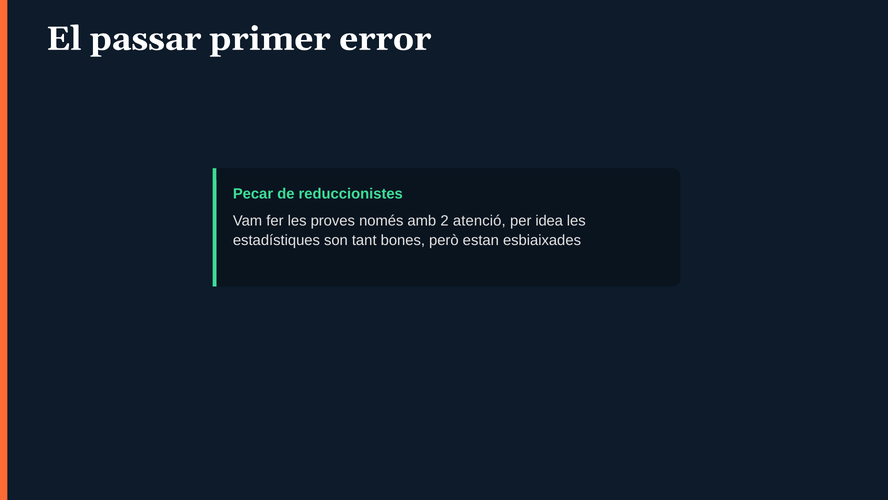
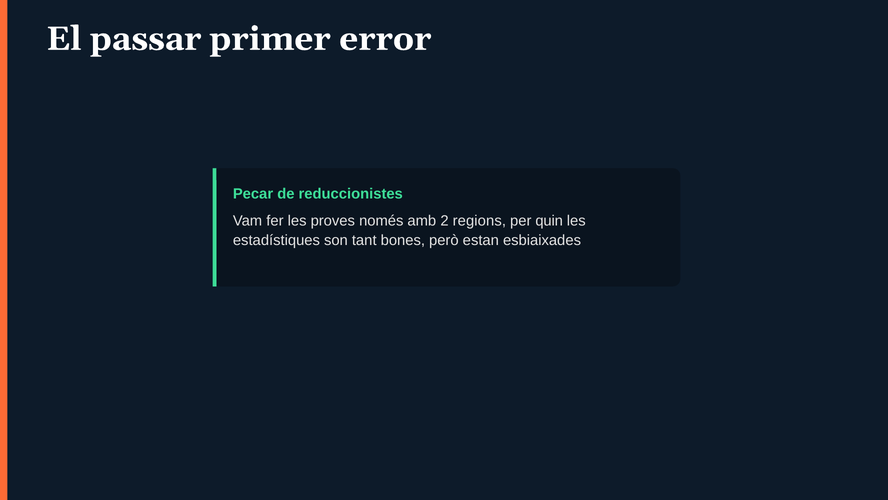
atenció: atenció -> regions
idea: idea -> quin
